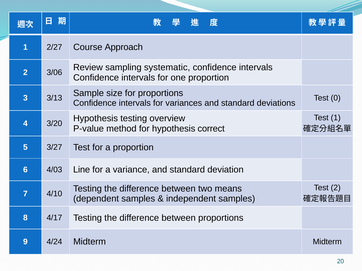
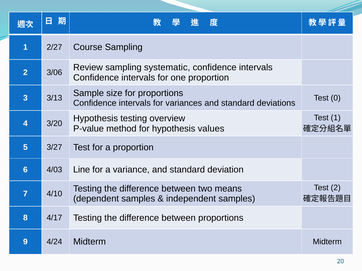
Course Approach: Approach -> Sampling
correct: correct -> values
